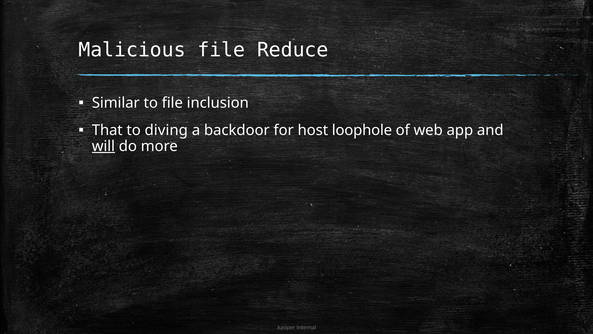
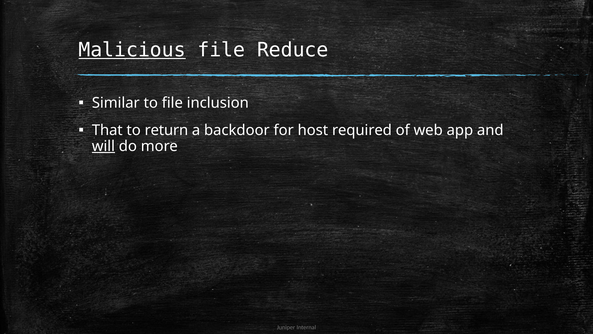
Malicious underline: none -> present
diving: diving -> return
loophole: loophole -> required
